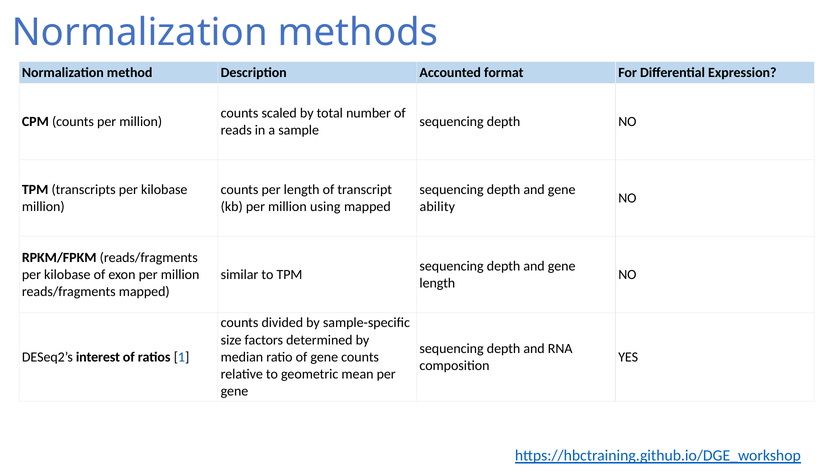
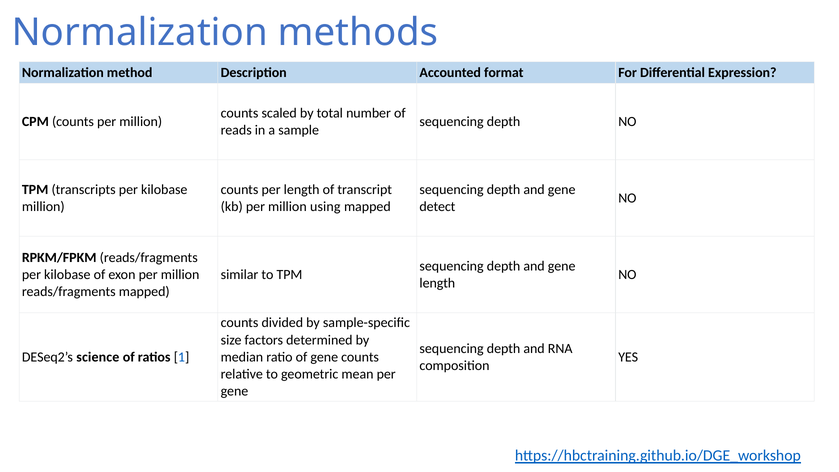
ability: ability -> detect
interest: interest -> science
